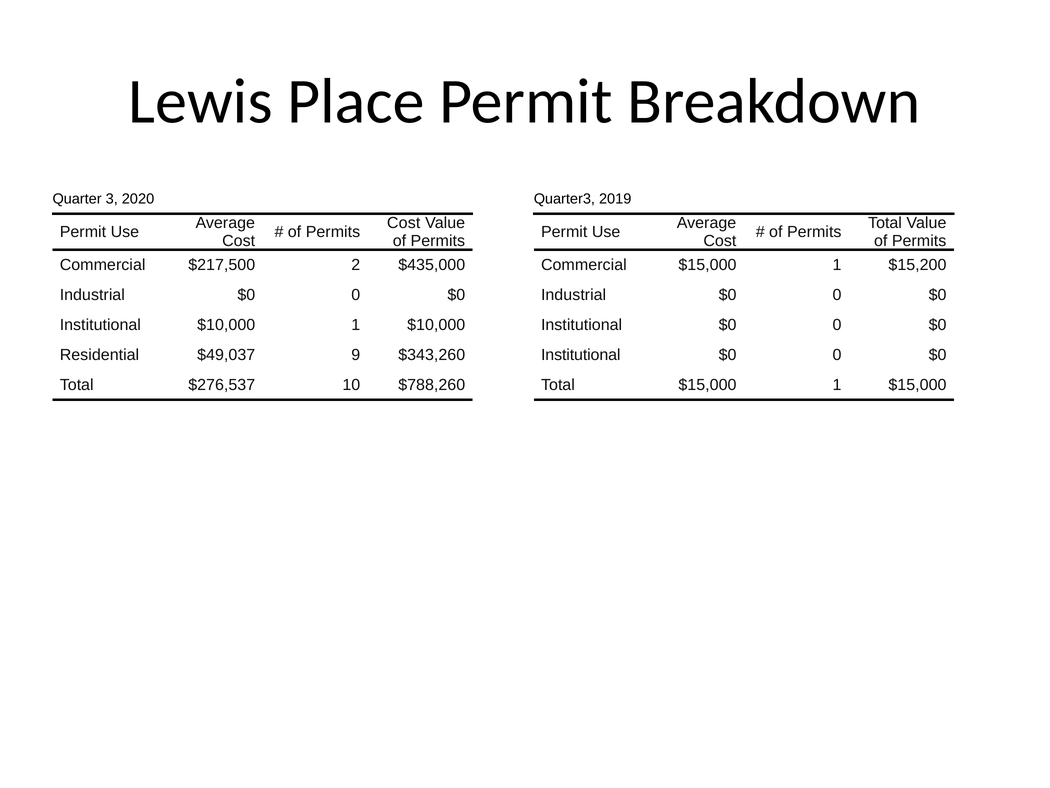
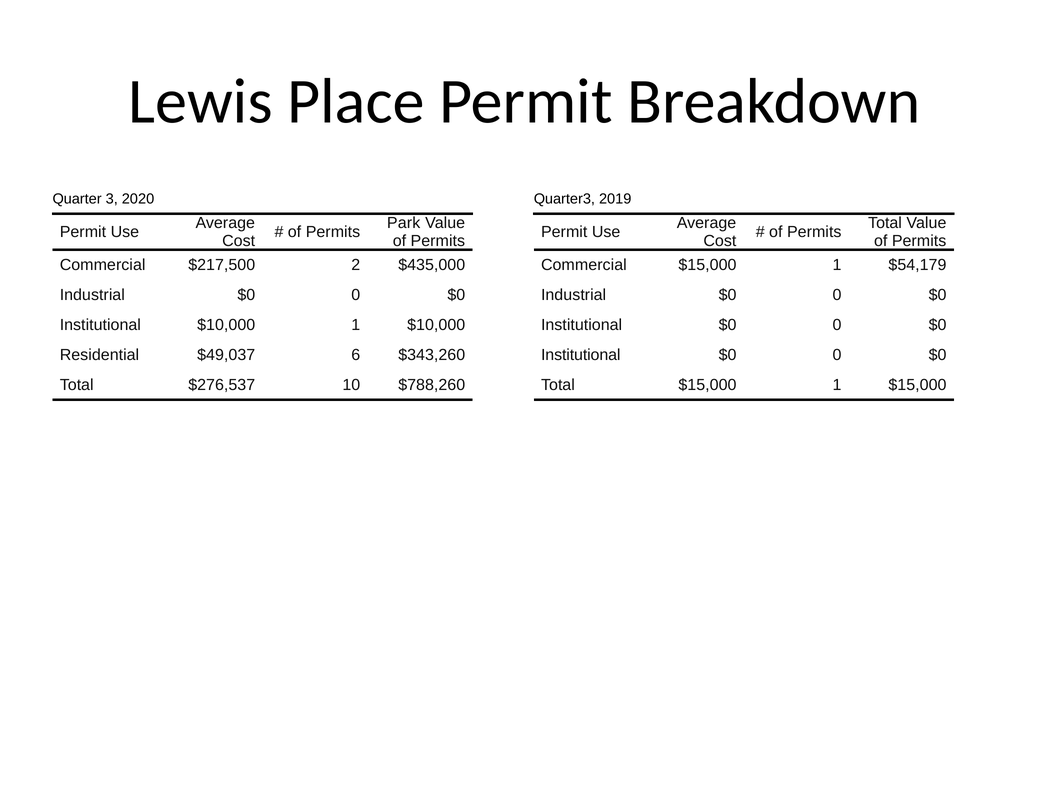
Cost at (404, 223): Cost -> Park
$15,200: $15,200 -> $54,179
9: 9 -> 6
